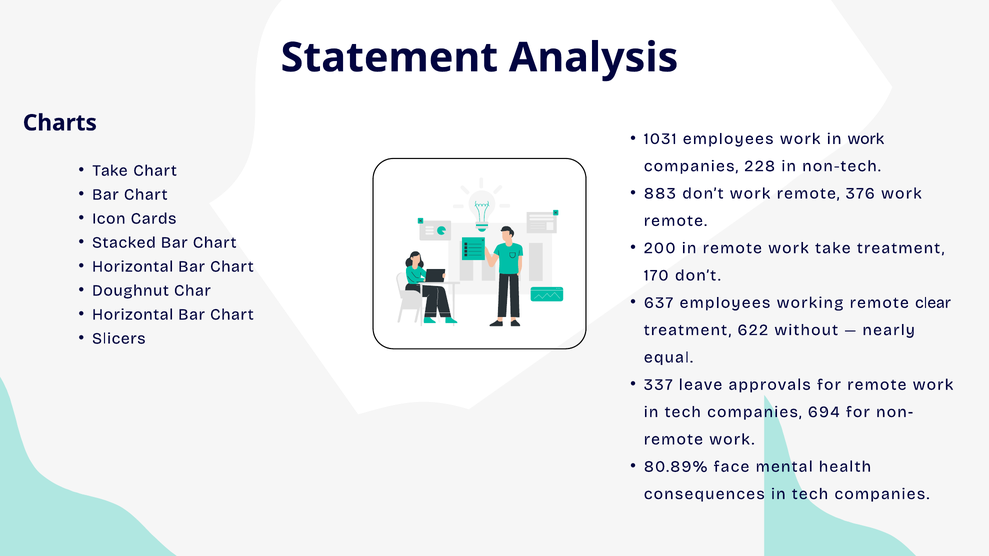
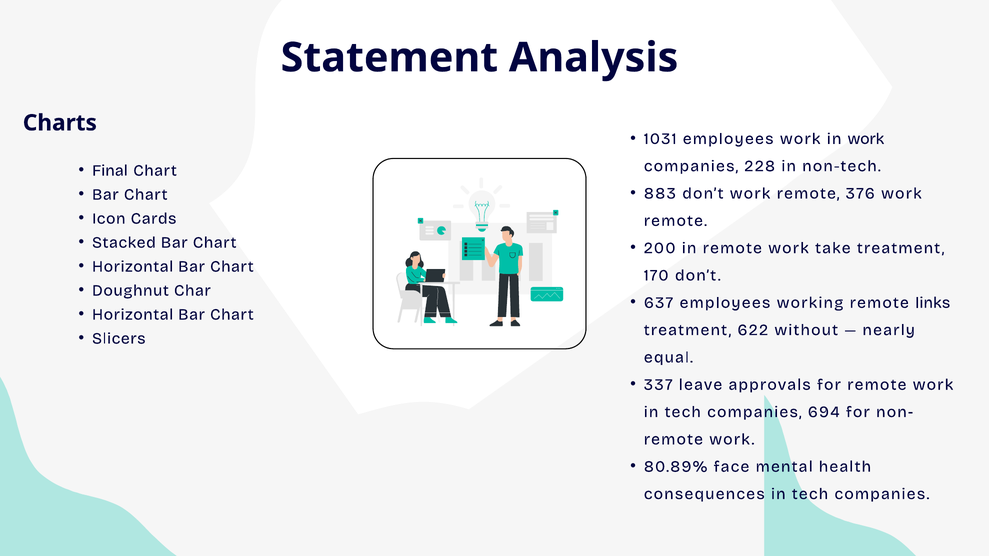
Take at (110, 171): Take -> Final
clear: clear -> links
